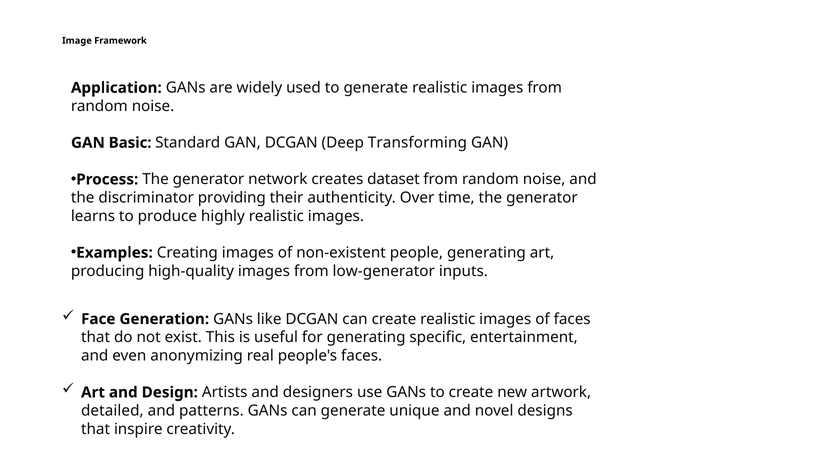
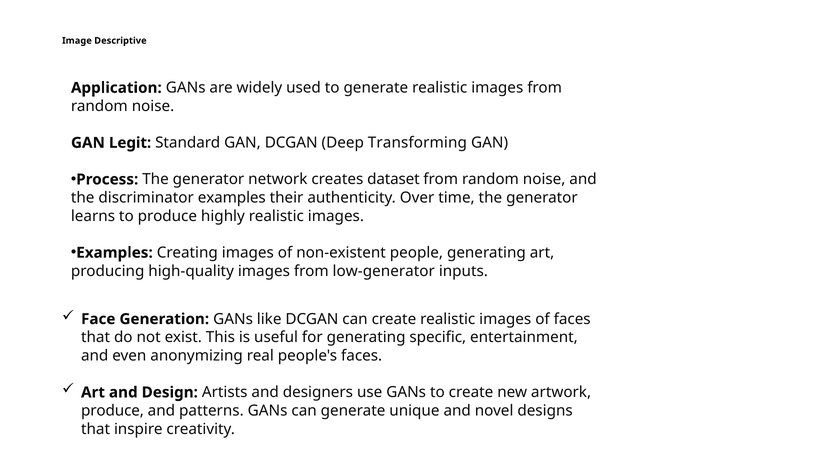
Framework: Framework -> Descriptive
Basic: Basic -> Legit
discriminator providing: providing -> examples
detailed at (112, 411): detailed -> produce
